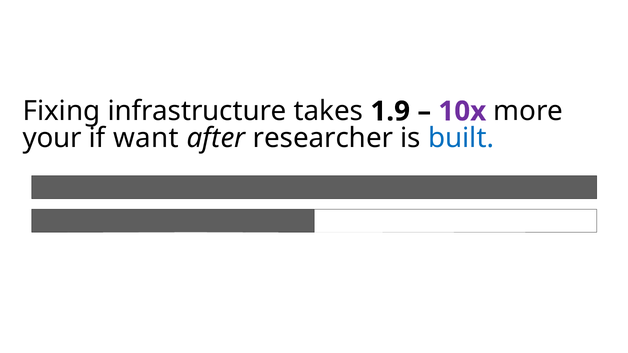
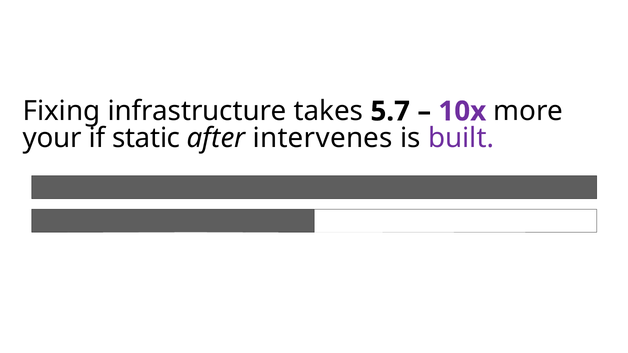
1.9: 1.9 -> 5.7
want: want -> static
researcher: researcher -> intervenes
built colour: blue -> purple
